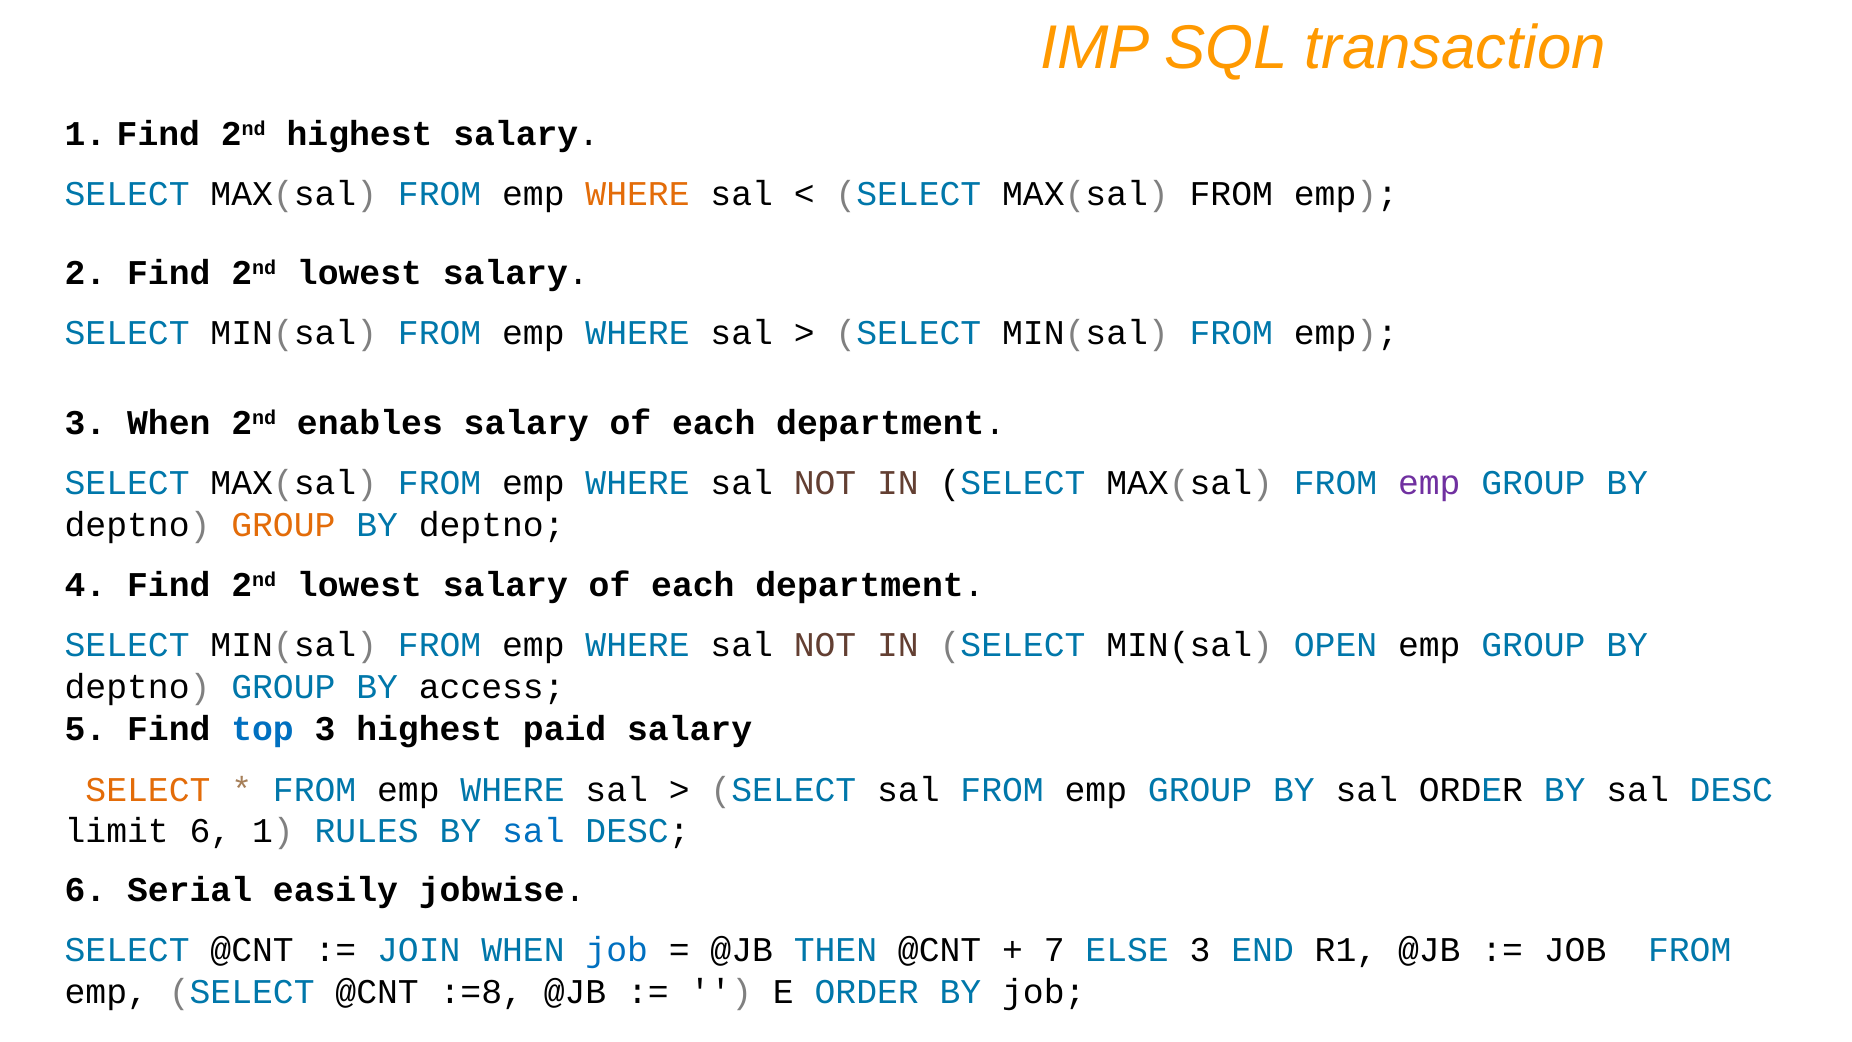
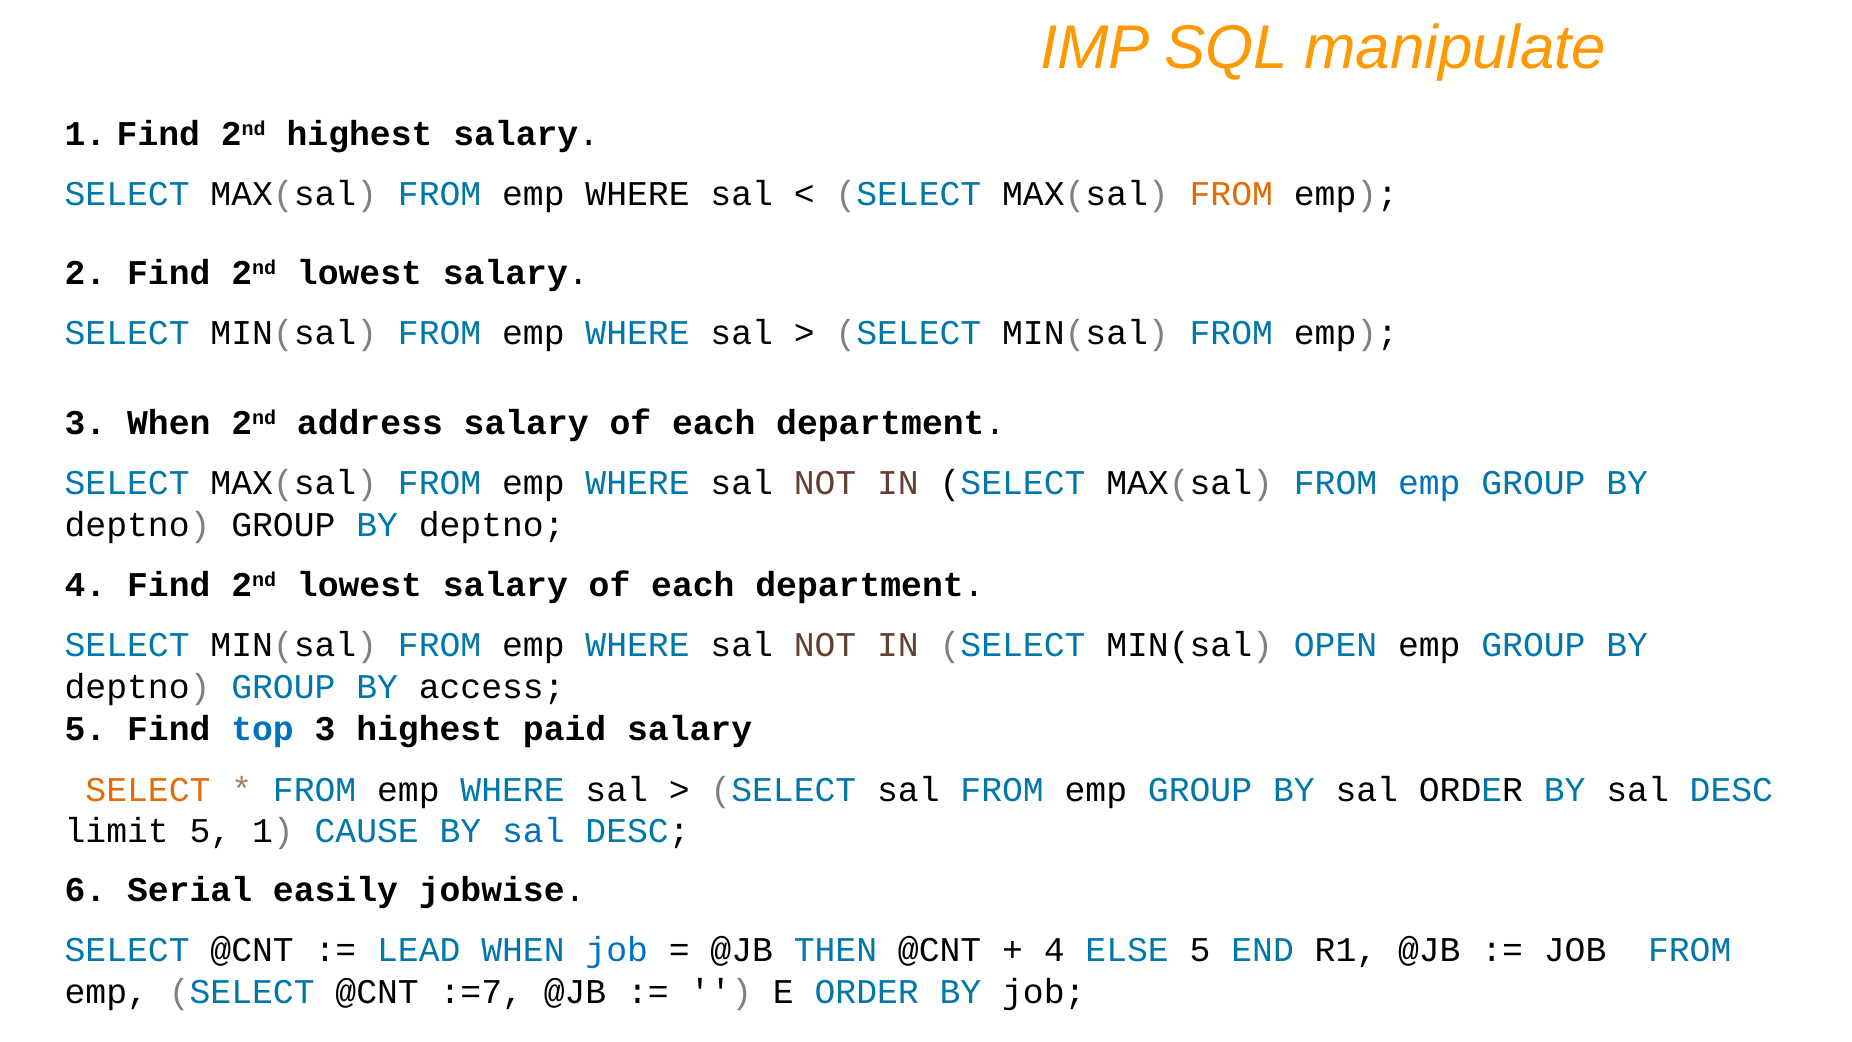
transaction: transaction -> manipulate
WHERE at (638, 194) colour: orange -> black
FROM at (1231, 194) colour: black -> orange
enables: enables -> address
emp at (1429, 483) colour: purple -> blue
GROUP at (283, 525) colour: orange -> black
limit 6: 6 -> 5
RULES: RULES -> CAUSE
JOIN: JOIN -> LEAD
7 at (1054, 950): 7 -> 4
ELSE 3: 3 -> 5
:=8: :=8 -> :=7
